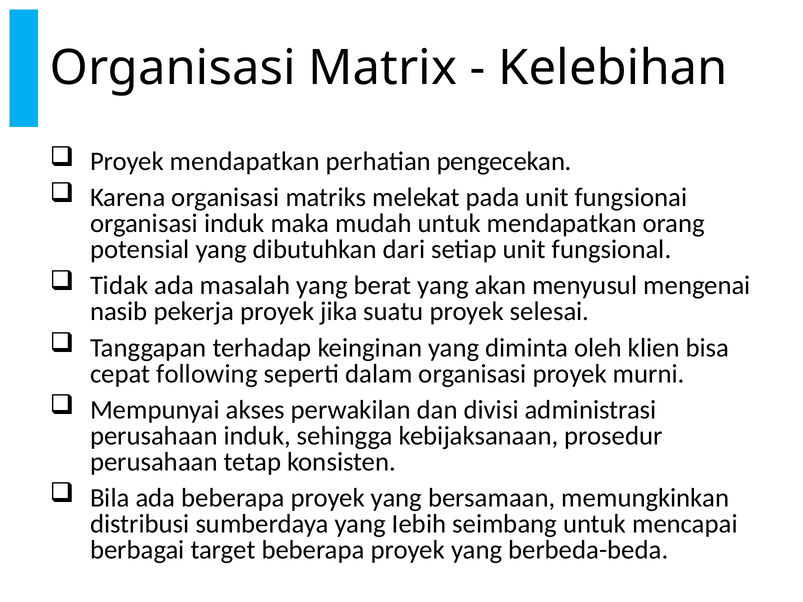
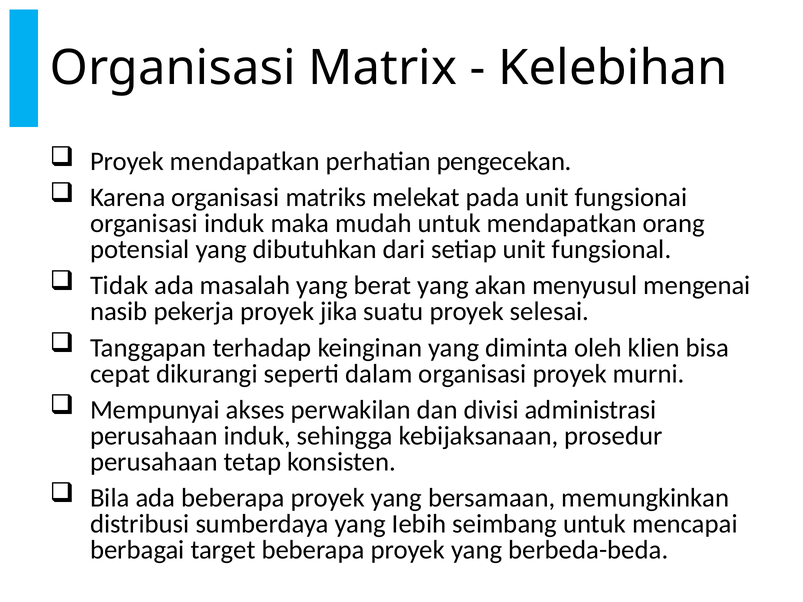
following: following -> dikurangi
